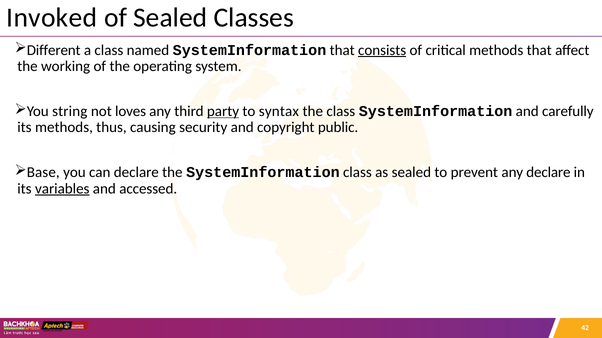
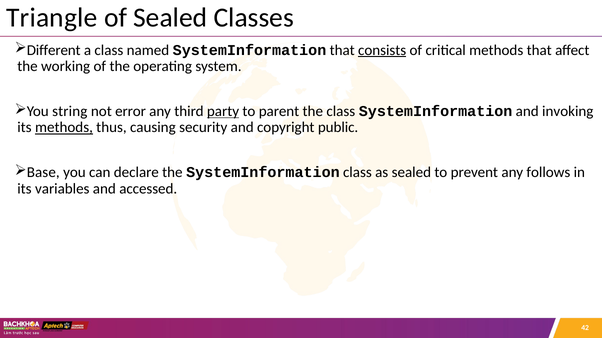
Invoked: Invoked -> Triangle
loves: loves -> error
syntax: syntax -> parent
carefully: carefully -> invoking
methods at (64, 128) underline: none -> present
any declare: declare -> follows
variables underline: present -> none
